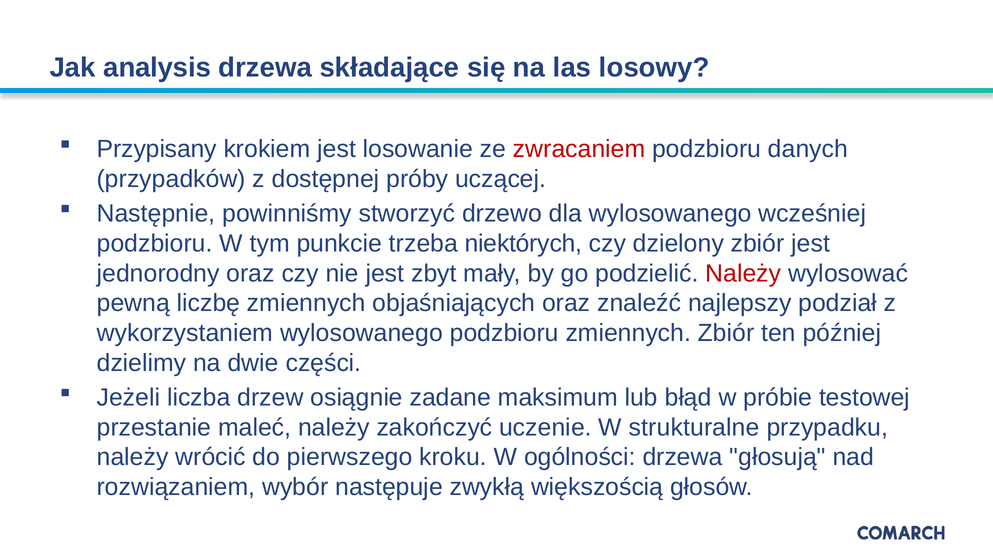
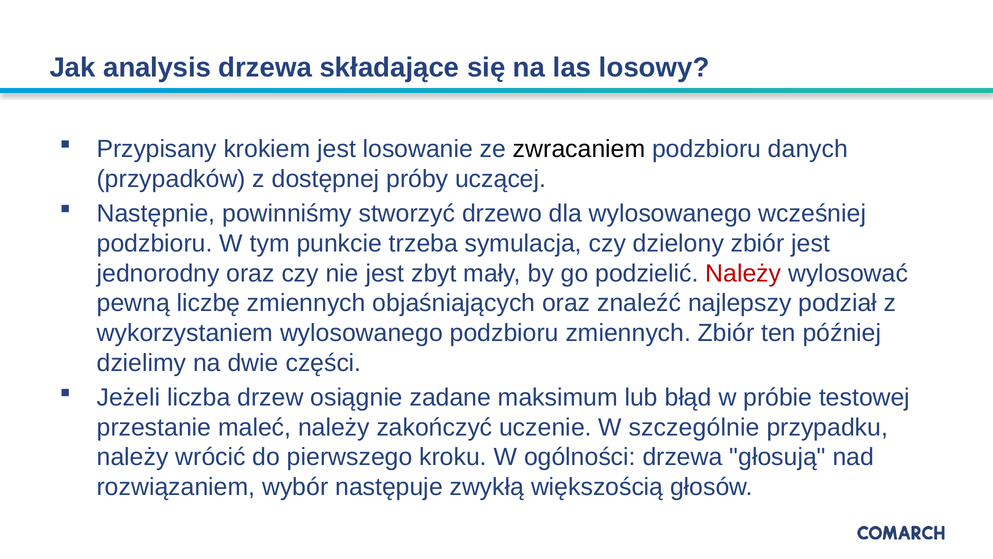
zwracaniem colour: red -> black
niektórych: niektórych -> symulacja
strukturalne: strukturalne -> szczególnie
